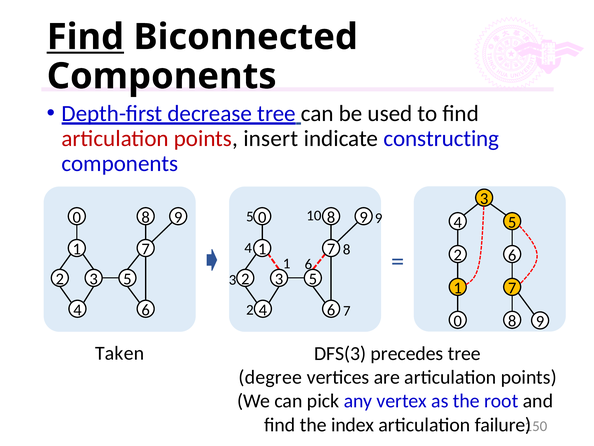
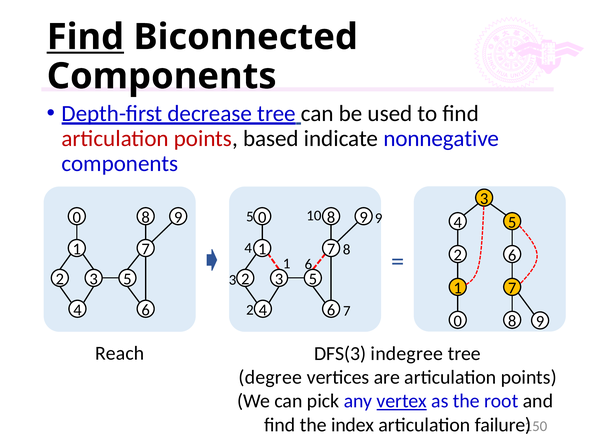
insert: insert -> based
constructing: constructing -> nonnegative
Taken: Taken -> Reach
precedes: precedes -> indegree
vertex underline: none -> present
